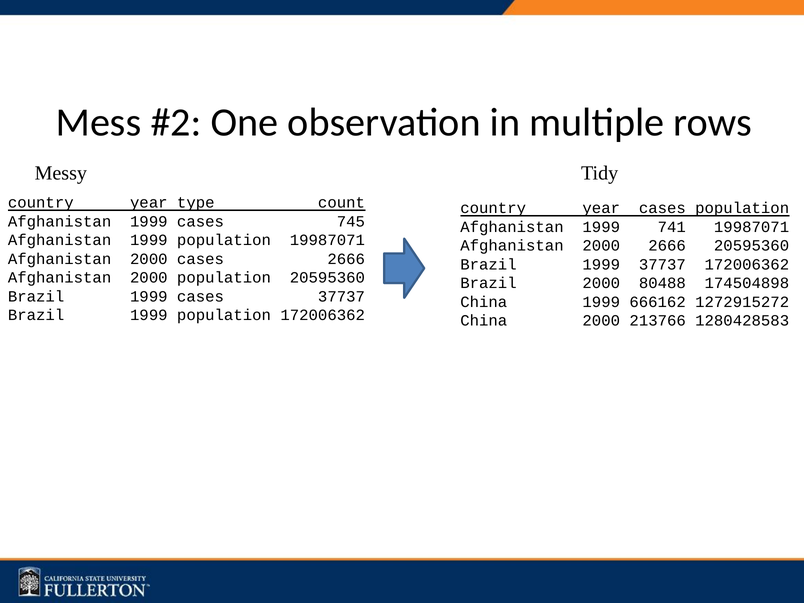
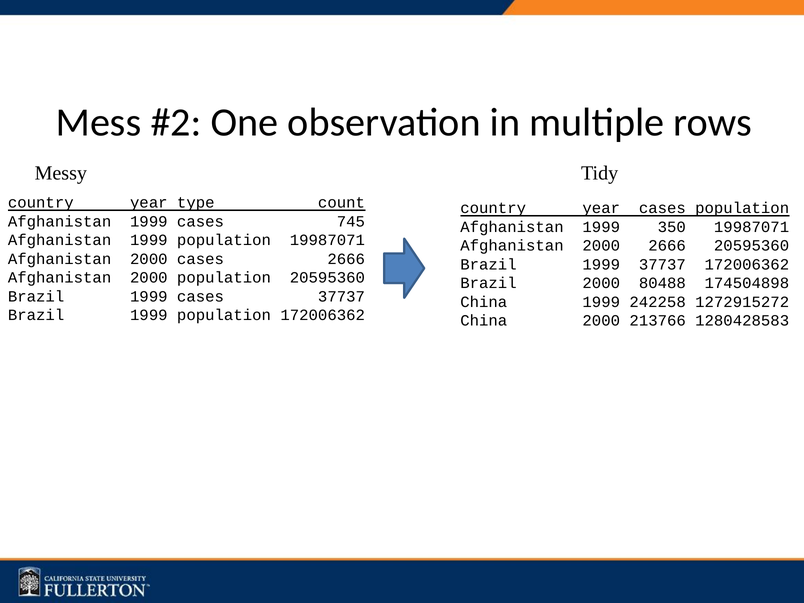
741: 741 -> 350
666162: 666162 -> 242258
